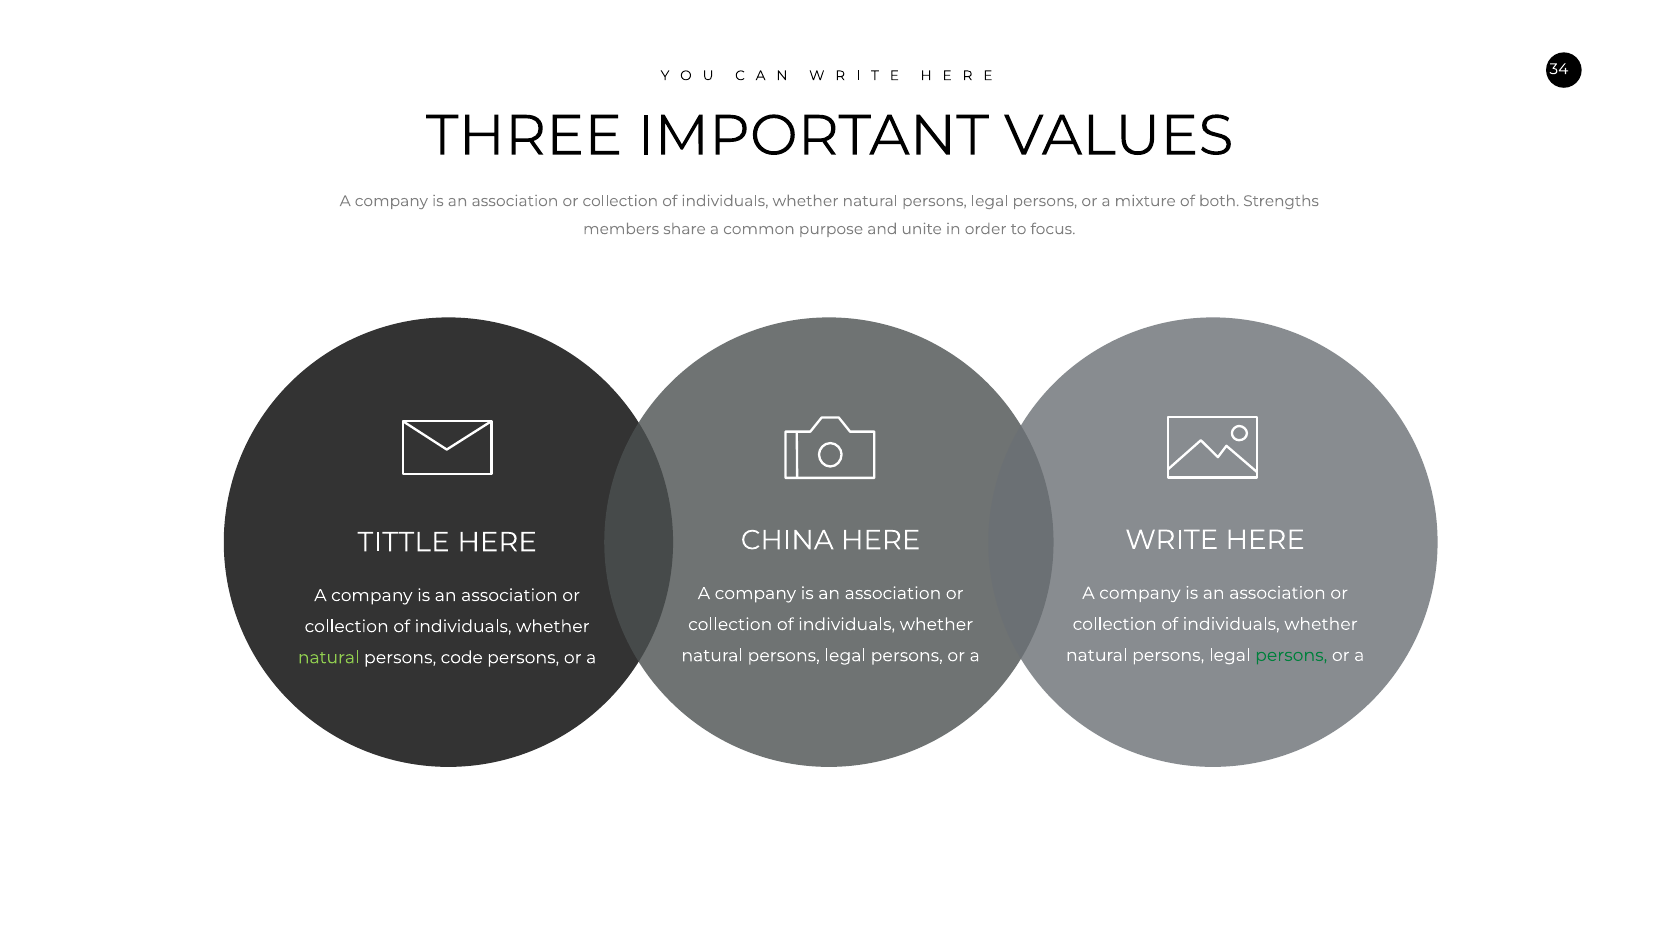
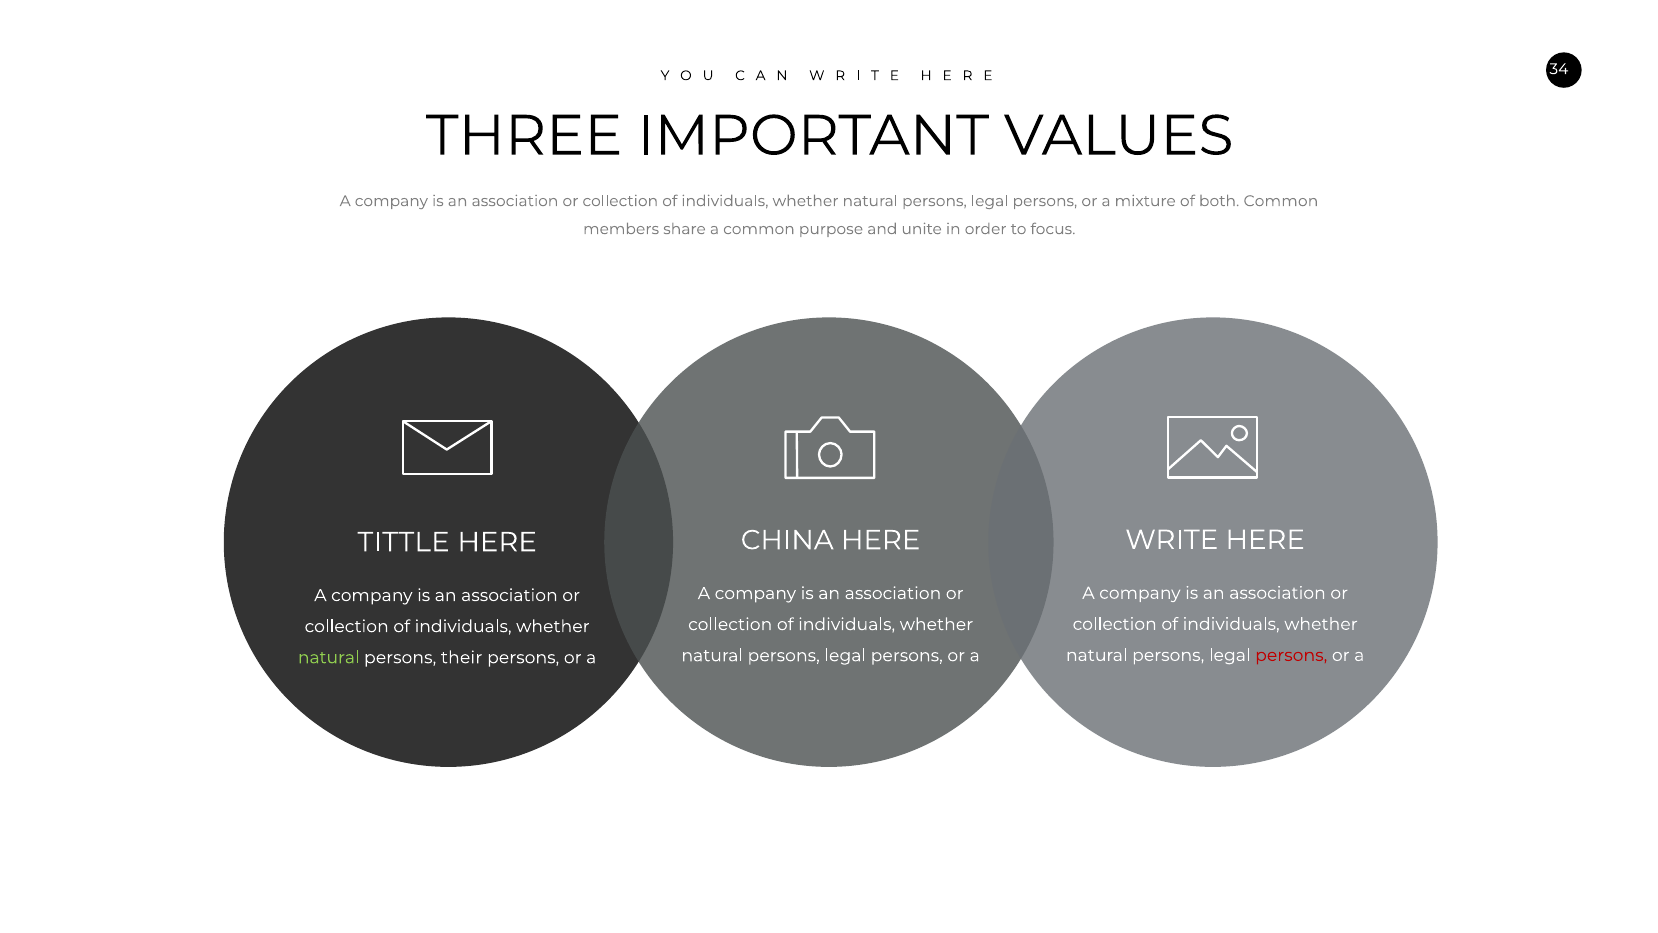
both Strengths: Strengths -> Common
persons at (1291, 655) colour: green -> red
code: code -> their
